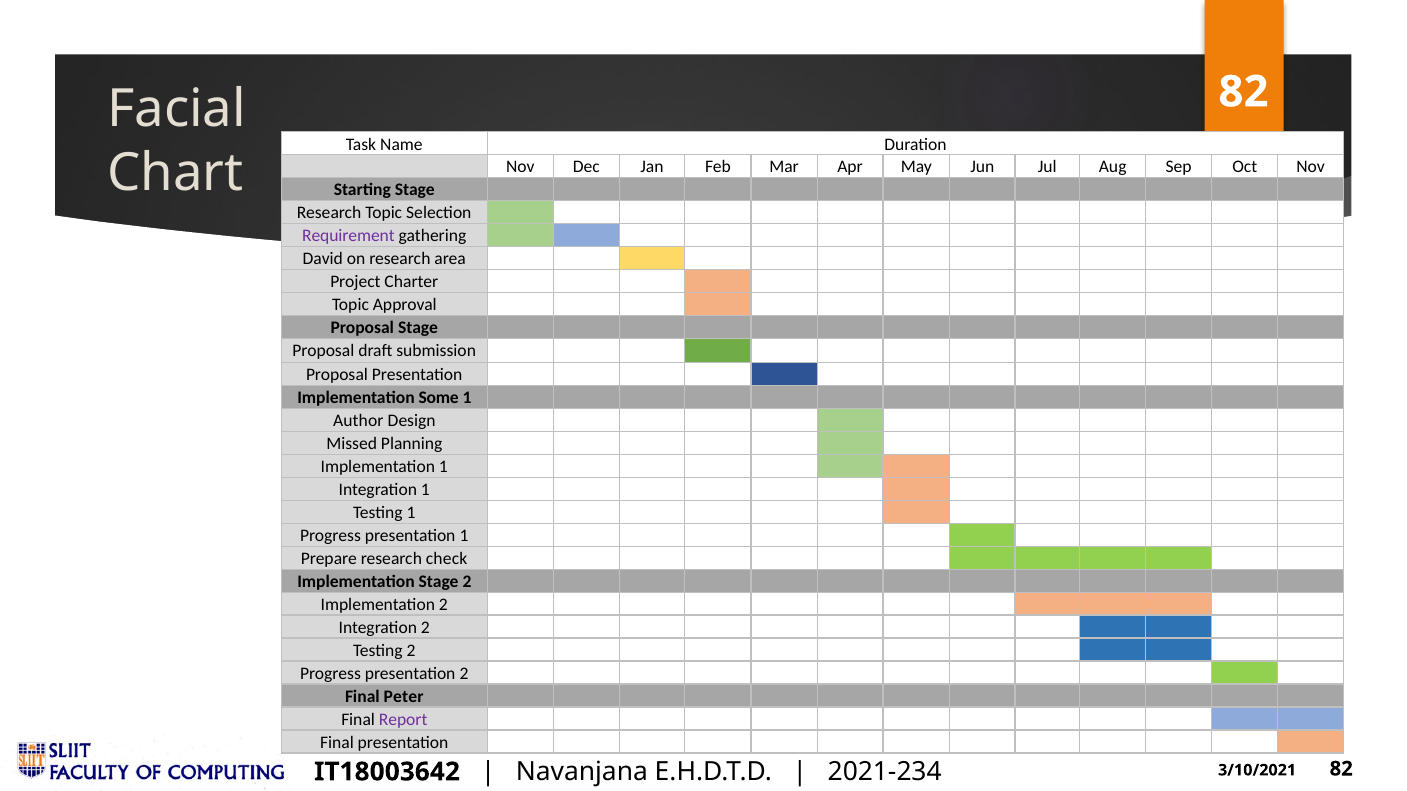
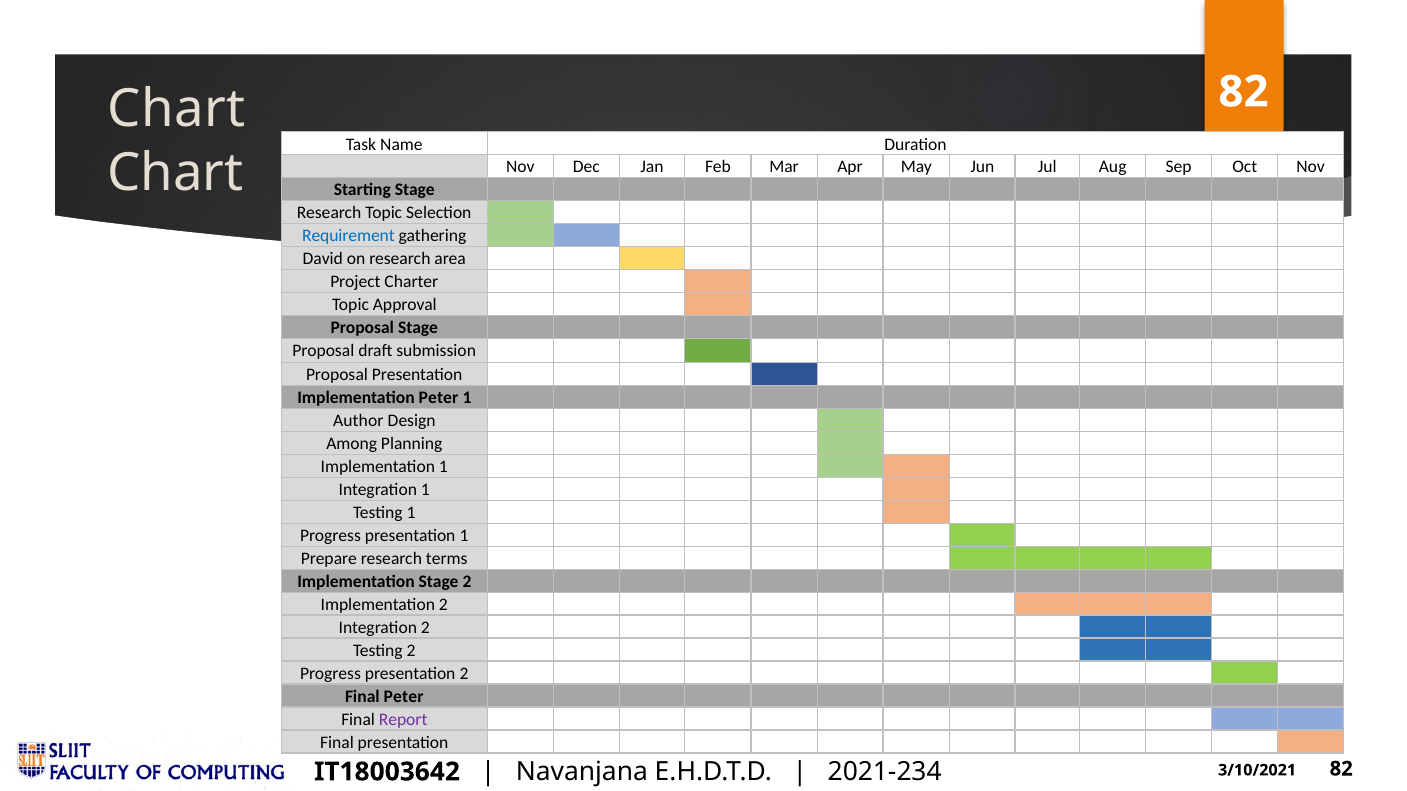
Facial at (177, 110): Facial -> Chart
Requirement colour: purple -> blue
Implementation Some: Some -> Peter
Missed: Missed -> Among
check: check -> terms
